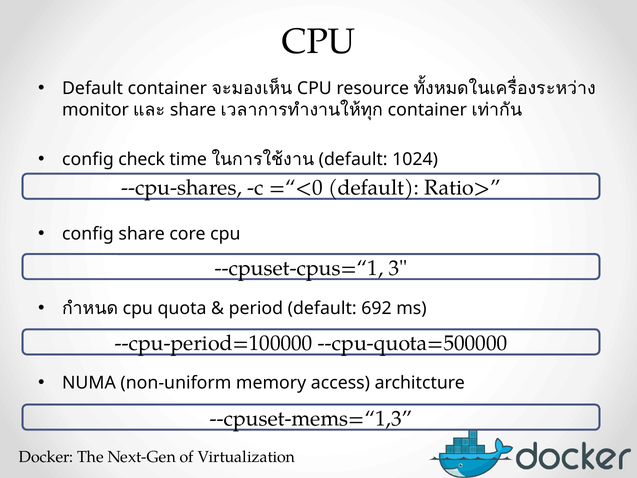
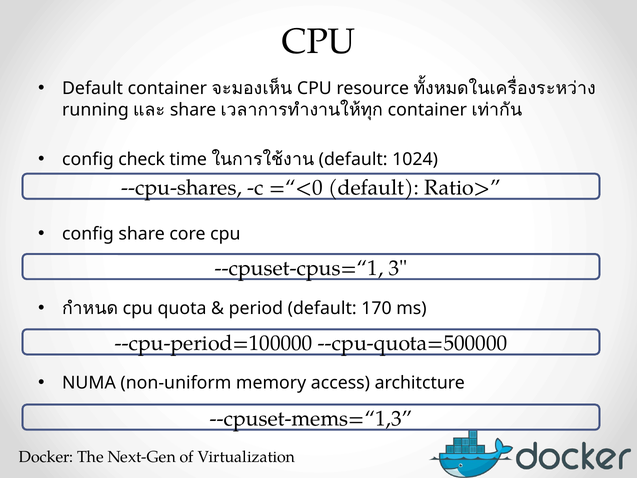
monitor: monitor -> running
692: 692 -> 170
